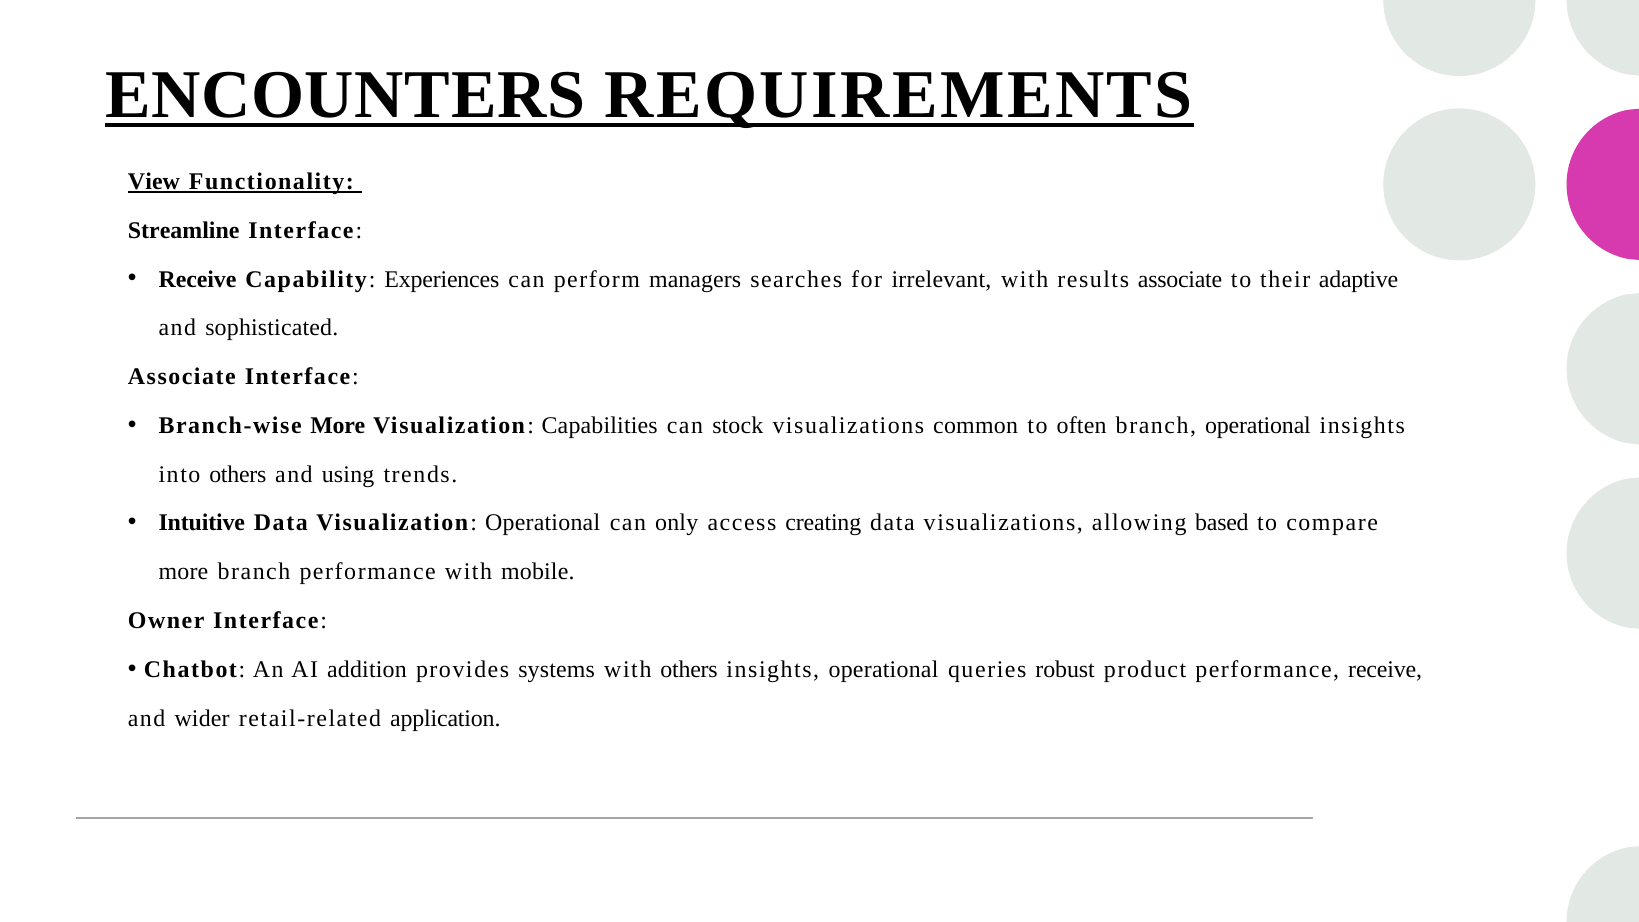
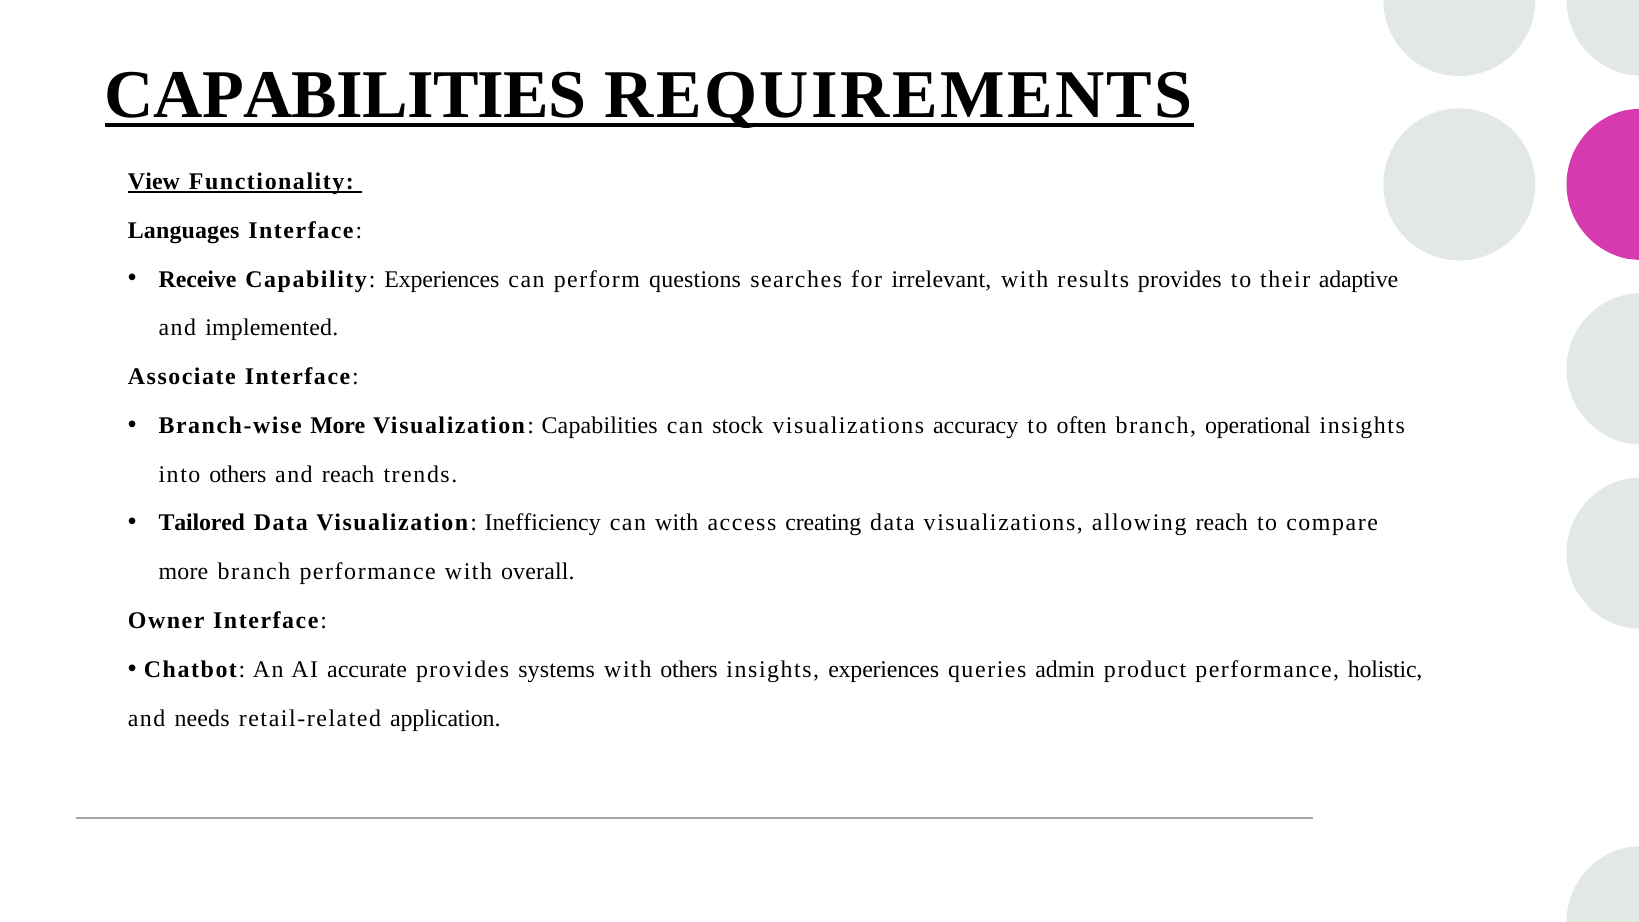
ENCOUNTERS at (345, 95): ENCOUNTERS -> CAPABILITIES
Streamline: Streamline -> Languages
managers: managers -> questions
results associate: associate -> provides
sophisticated: sophisticated -> implemented
common: common -> accuracy
and using: using -> reach
Intuitive: Intuitive -> Tailored
Visualization Operational: Operational -> Inefficiency
can only: only -> with
allowing based: based -> reach
mobile: mobile -> overall
addition: addition -> accurate
insights operational: operational -> experiences
robust: robust -> admin
performance receive: receive -> holistic
wider: wider -> needs
